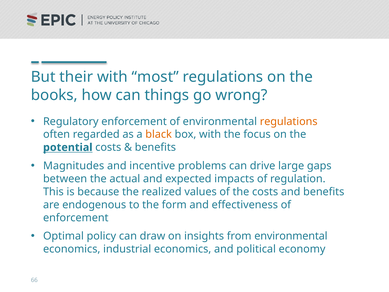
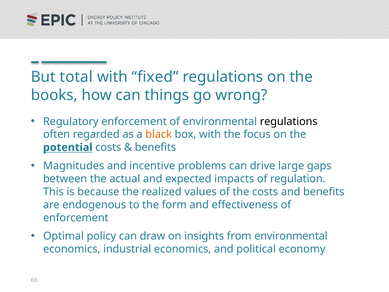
their: their -> total
most: most -> fixed
regulations at (289, 121) colour: orange -> black
